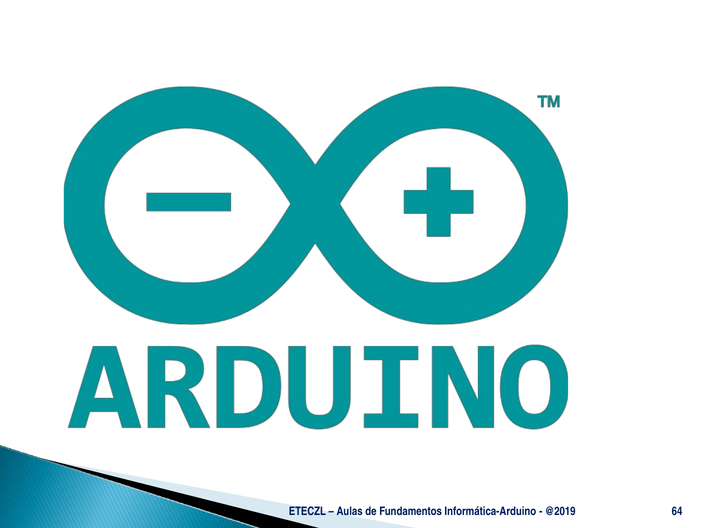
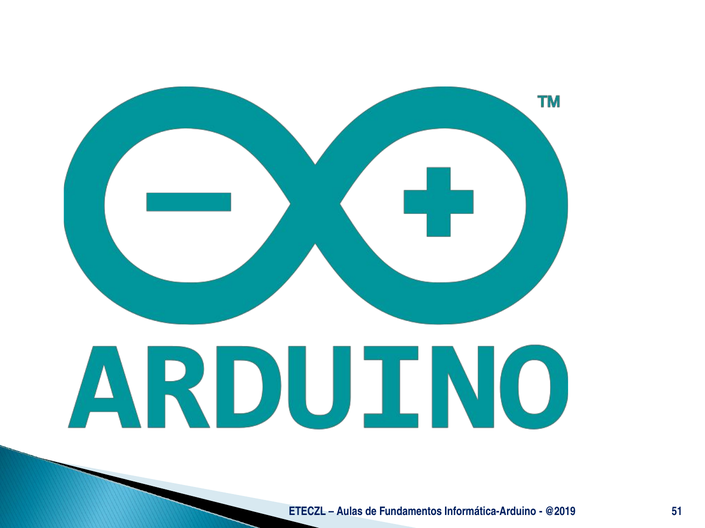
64: 64 -> 51
